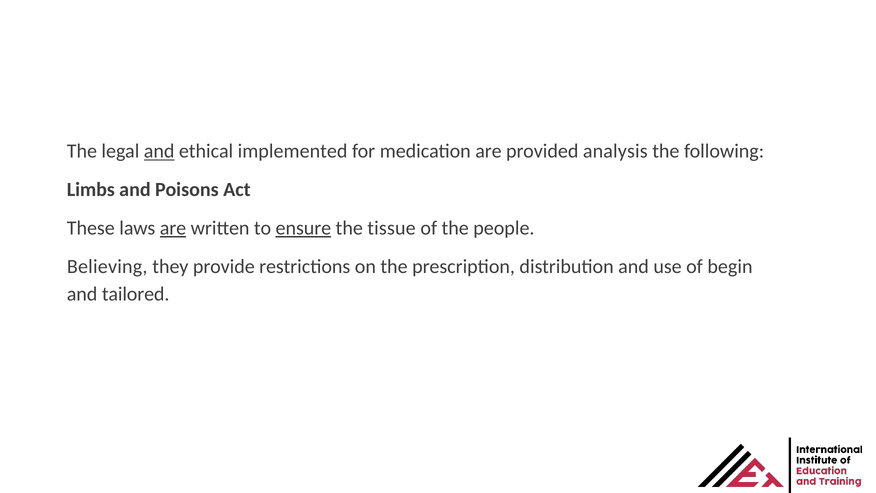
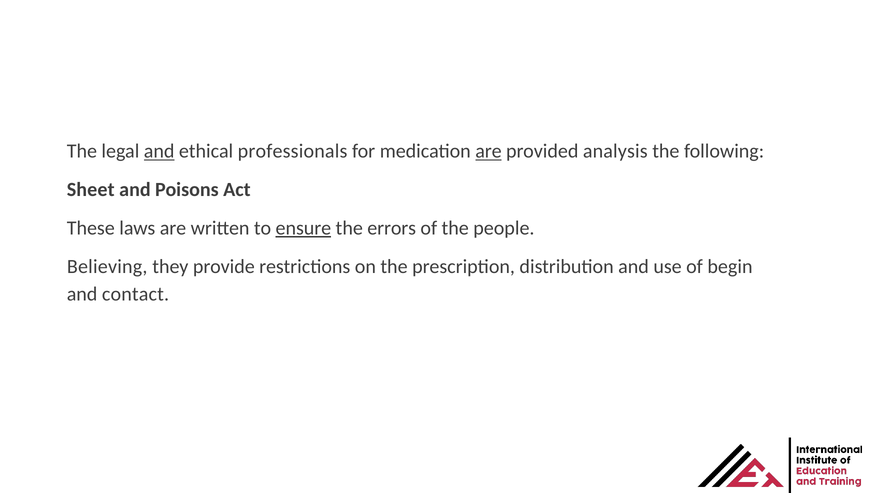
implemented: implemented -> professionals
are at (489, 151) underline: none -> present
Limbs: Limbs -> Sheet
are at (173, 228) underline: present -> none
tissue: tissue -> errors
tailored: tailored -> contact
